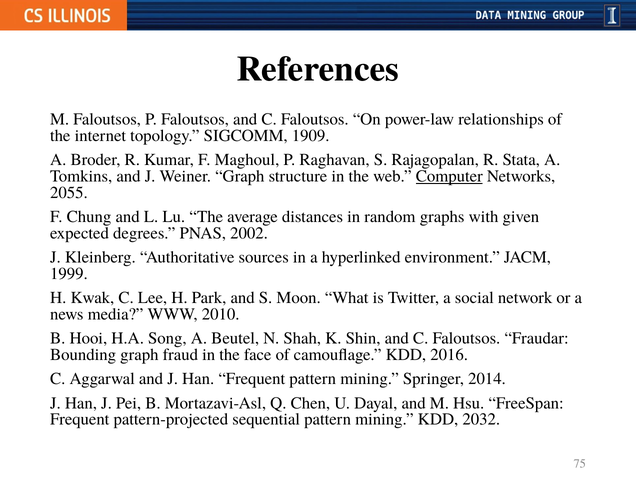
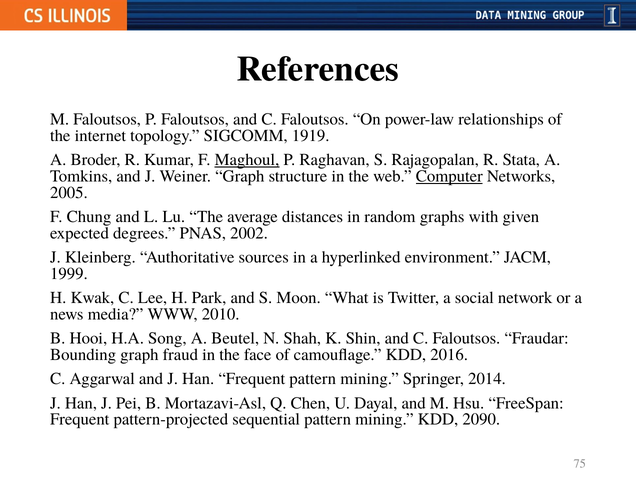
1909: 1909 -> 1919
Maghoul underline: none -> present
2055: 2055 -> 2005
2032: 2032 -> 2090
